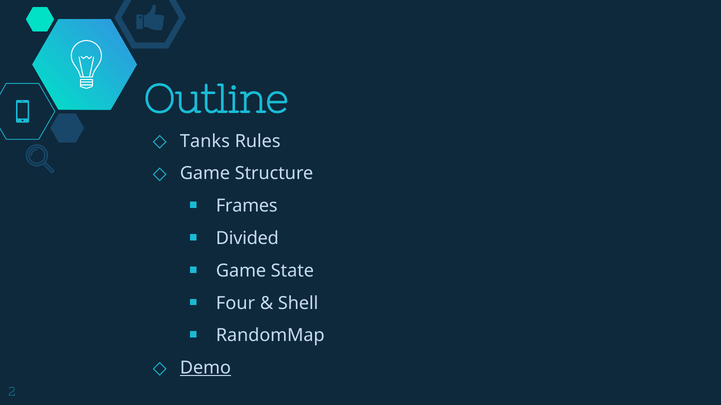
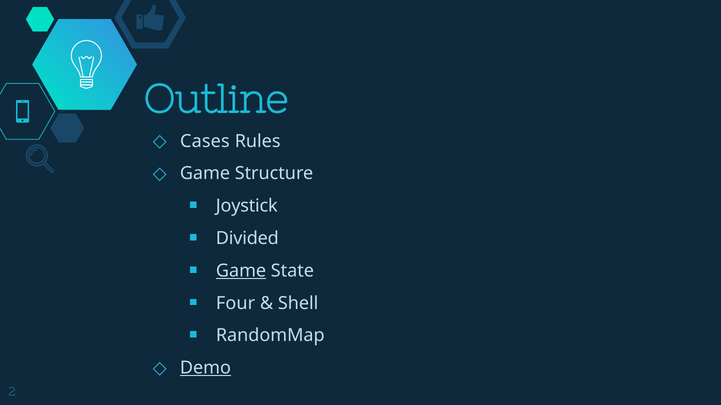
Tanks: Tanks -> Cases
Frames: Frames -> Joystick
Game at (241, 271) underline: none -> present
